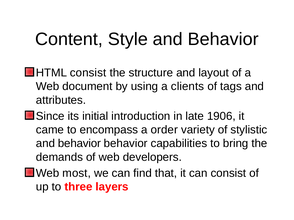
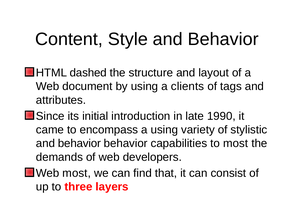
HTML consist: consist -> dashed
1906: 1906 -> 1990
a order: order -> using
to bring: bring -> most
